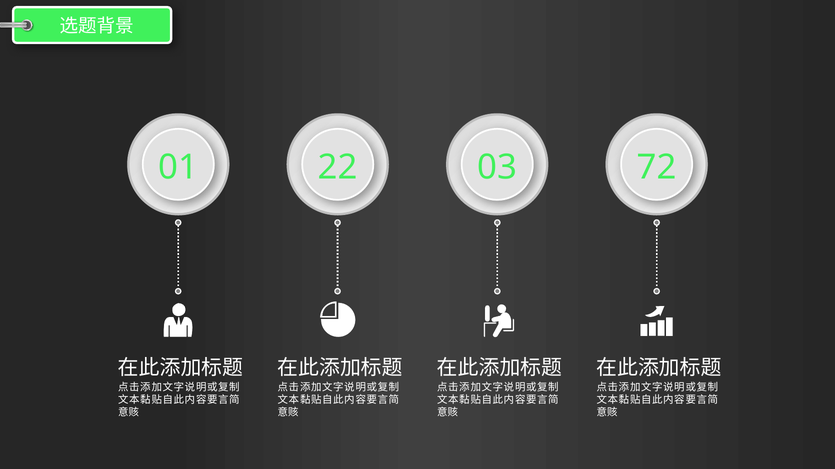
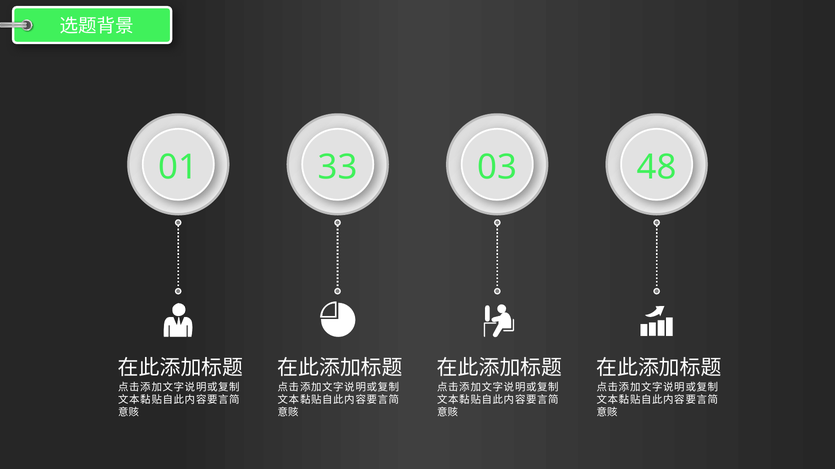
22: 22 -> 33
72: 72 -> 48
